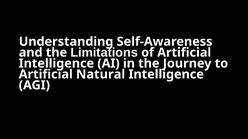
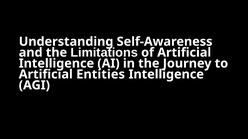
Natural: Natural -> Entities
